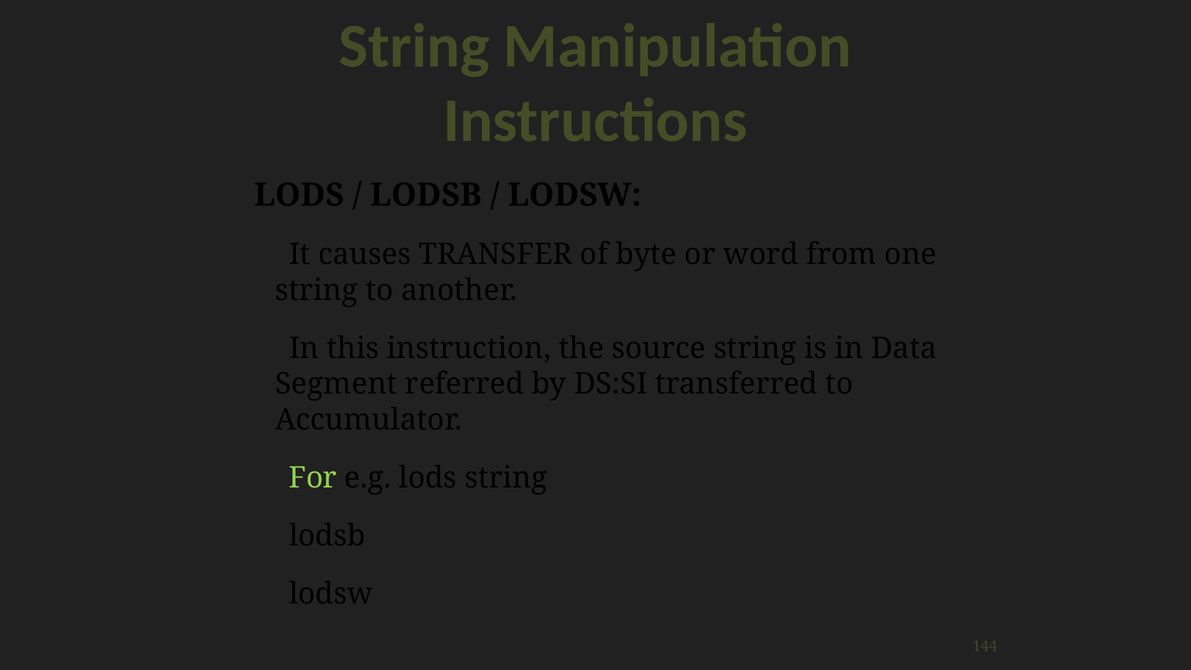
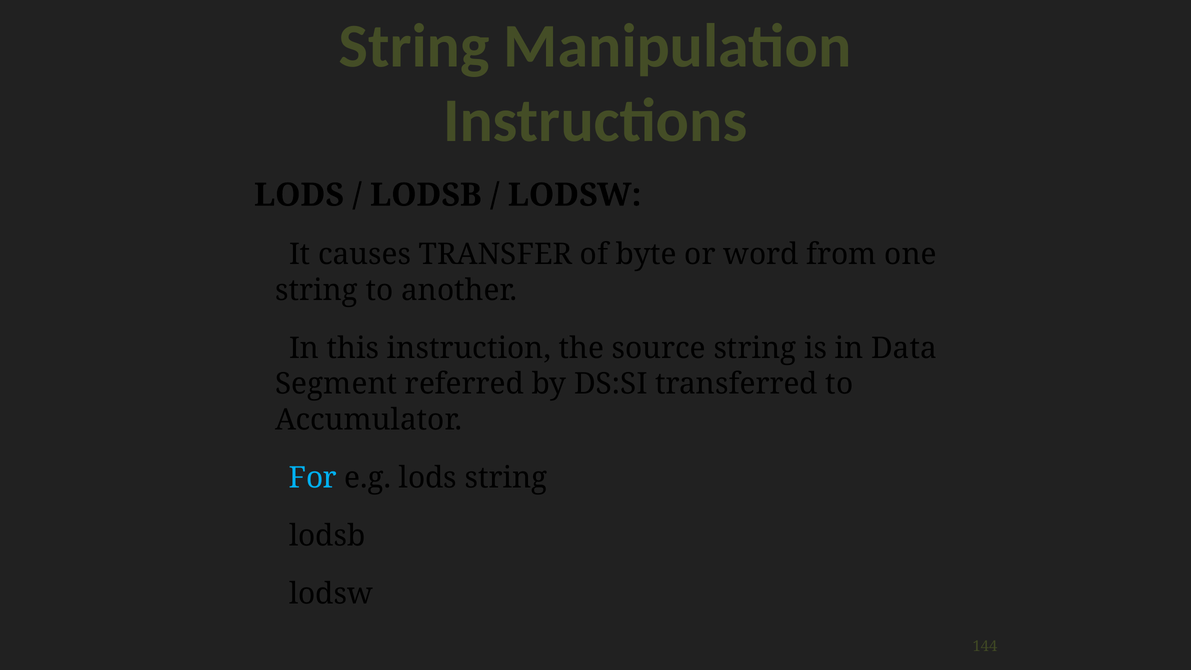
For colour: light green -> light blue
